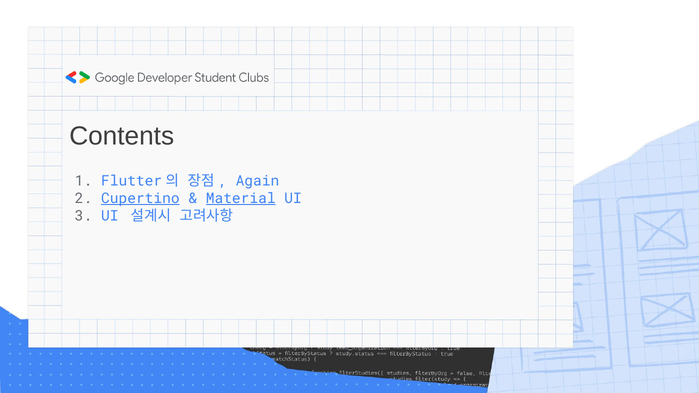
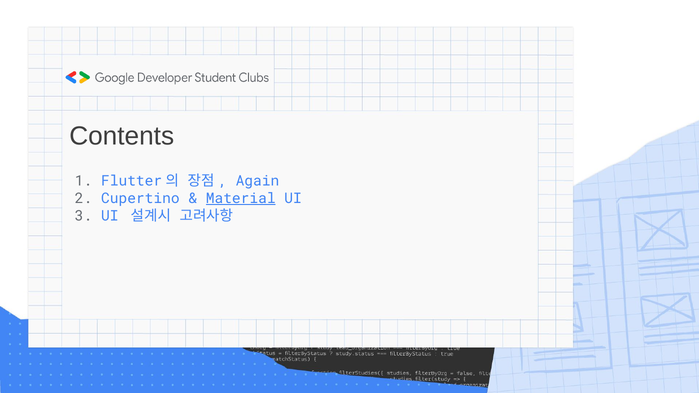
Cupertino underline: present -> none
